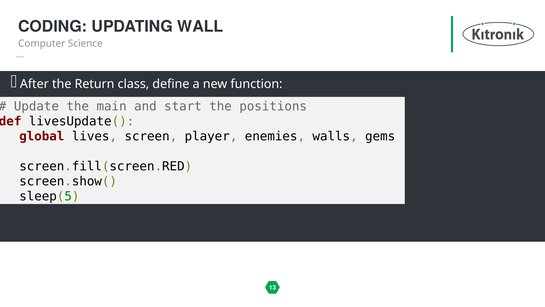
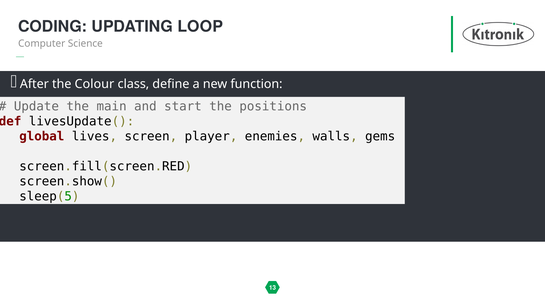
WALL: WALL -> LOOP
Return: Return -> Colour
